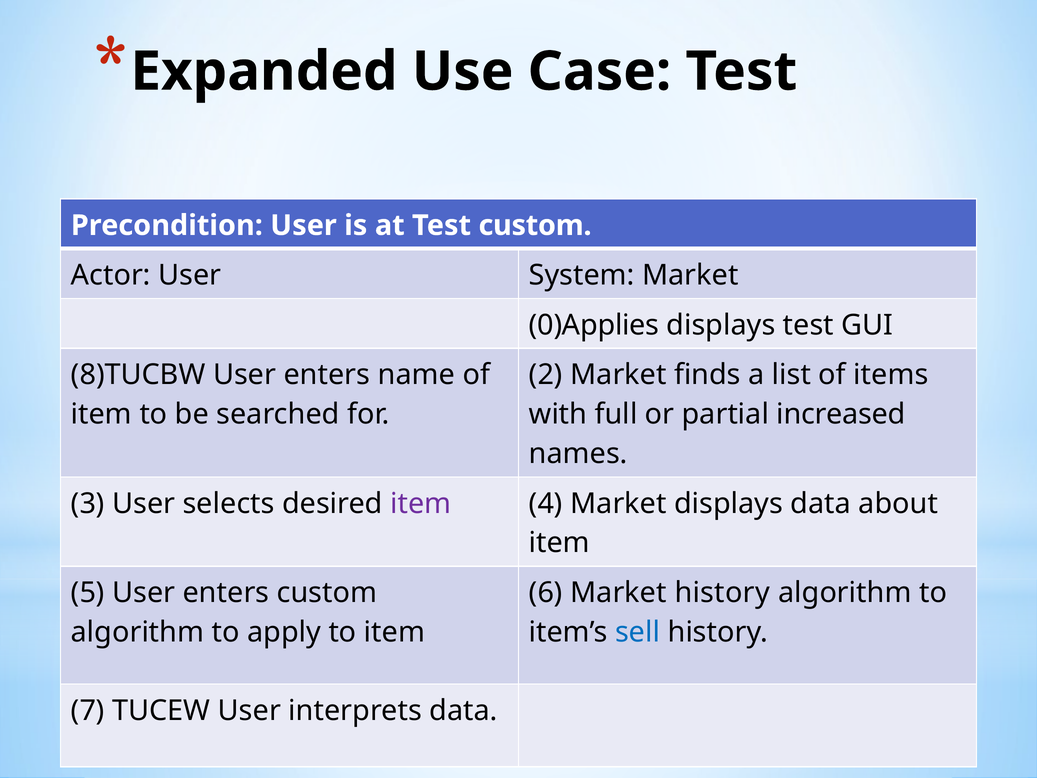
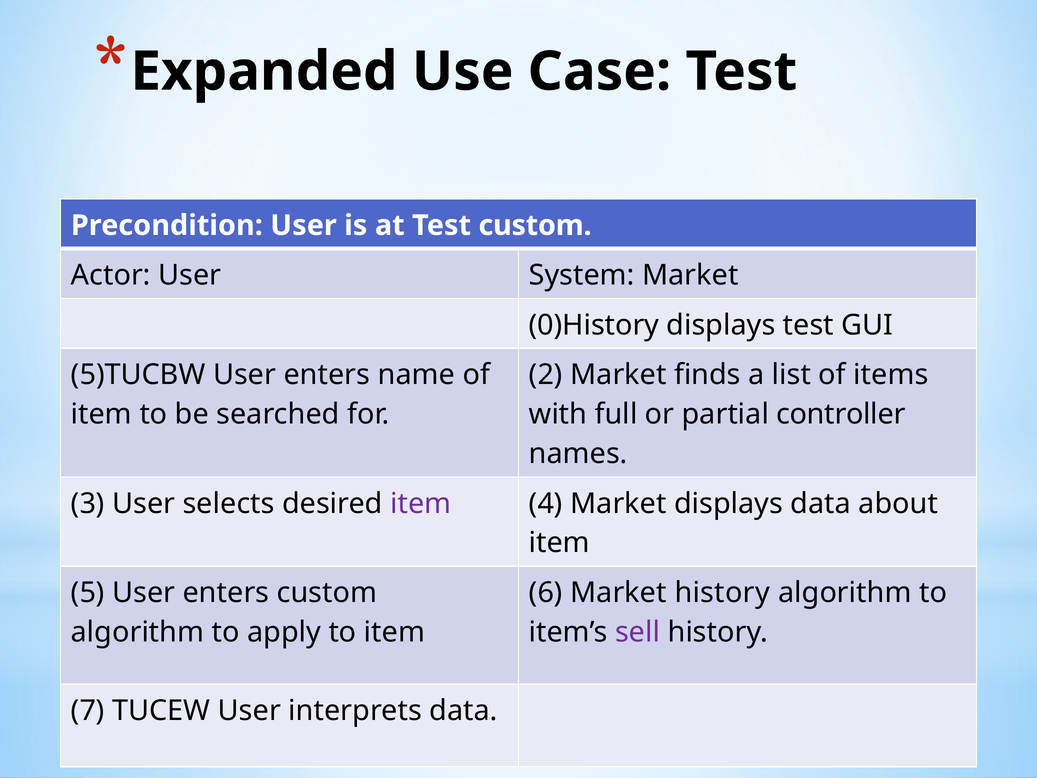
0)Applies: 0)Applies -> 0)History
8)TUCBW: 8)TUCBW -> 5)TUCBW
increased: increased -> controller
sell colour: blue -> purple
